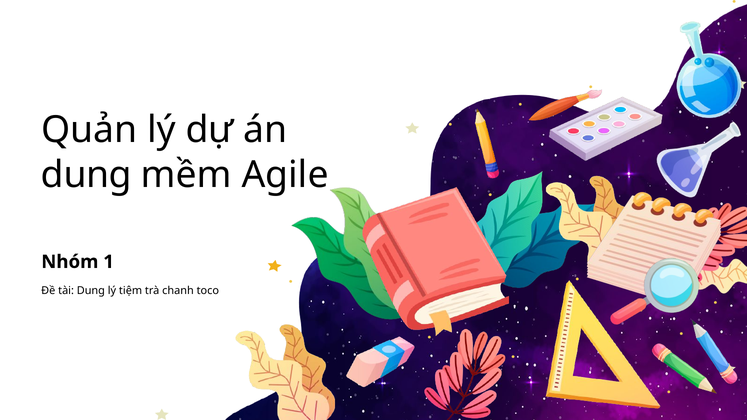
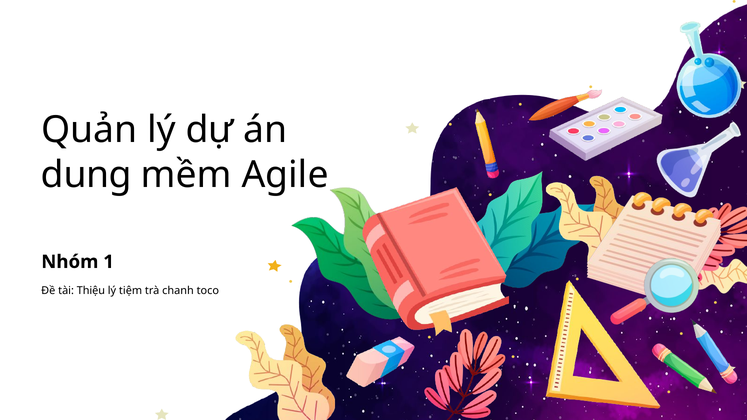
tài Dung: Dung -> Thiệu
